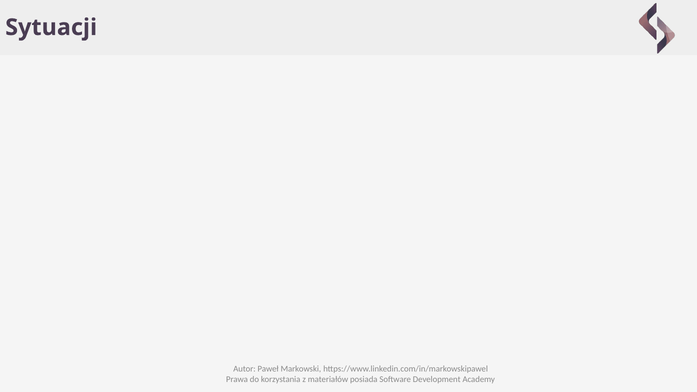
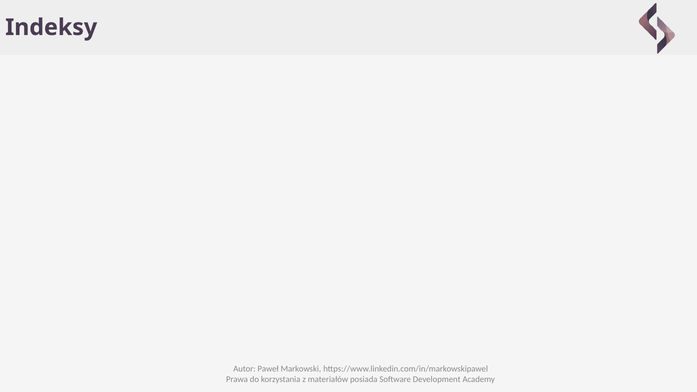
Sytuacji: Sytuacji -> Indeksy
